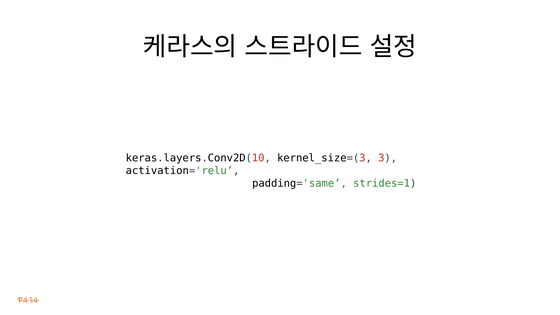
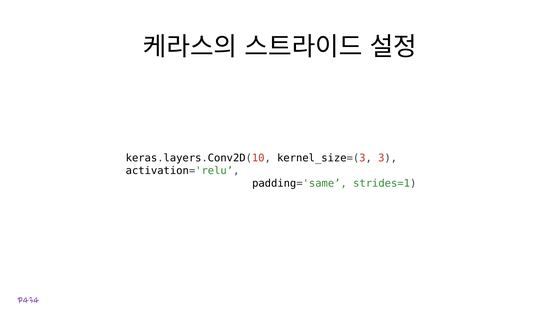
P434 colour: orange -> purple
